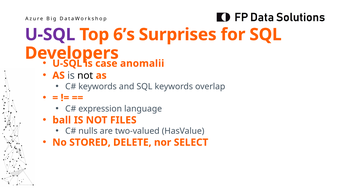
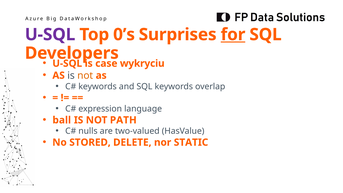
6’s: 6’s -> 0’s
for underline: none -> present
anomalii: anomalii -> wykryciu
not at (85, 75) colour: black -> orange
FILES: FILES -> PATH
SELECT: SELECT -> STATIC
